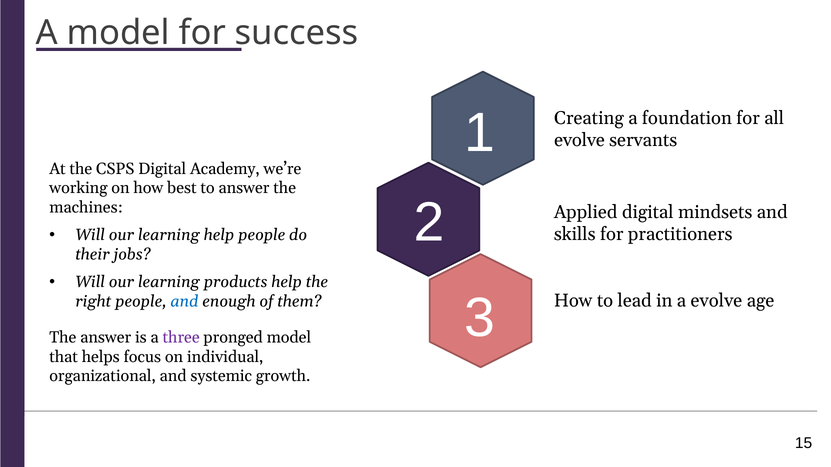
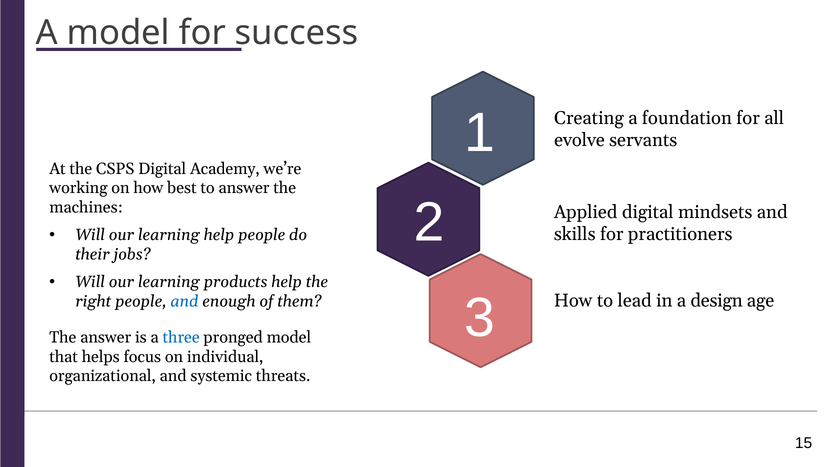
a evolve: evolve -> design
three colour: purple -> blue
growth: growth -> threats
